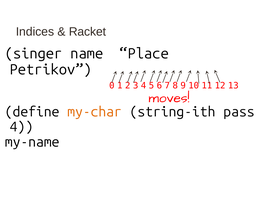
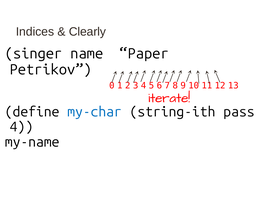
Racket: Racket -> Clearly
Place: Place -> Paper
moves: moves -> iterate
my-char colour: orange -> blue
